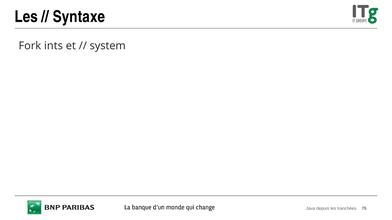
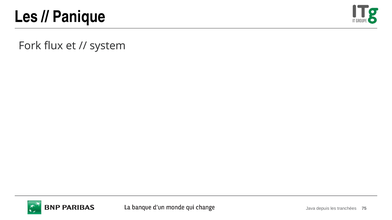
Syntaxe: Syntaxe -> Panique
ints: ints -> flux
